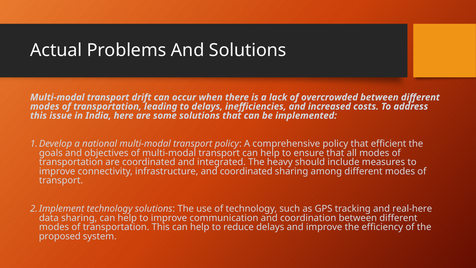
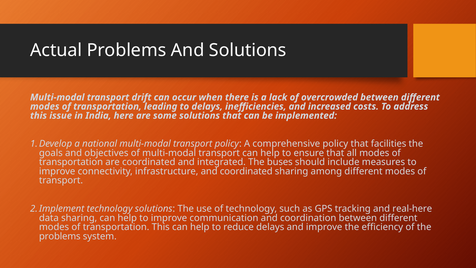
efficient: efficient -> facilities
heavy: heavy -> buses
proposed at (60, 236): proposed -> problems
